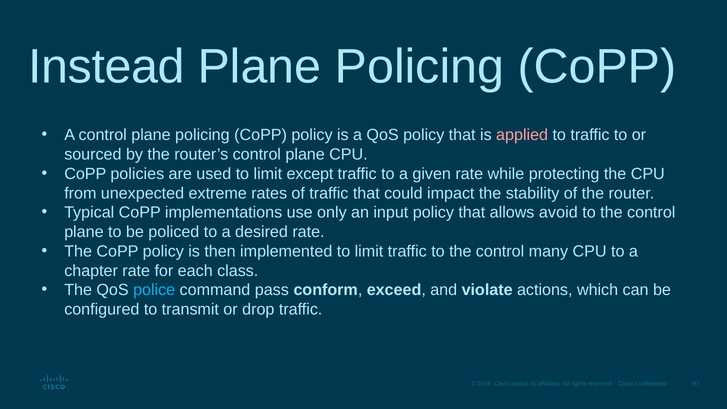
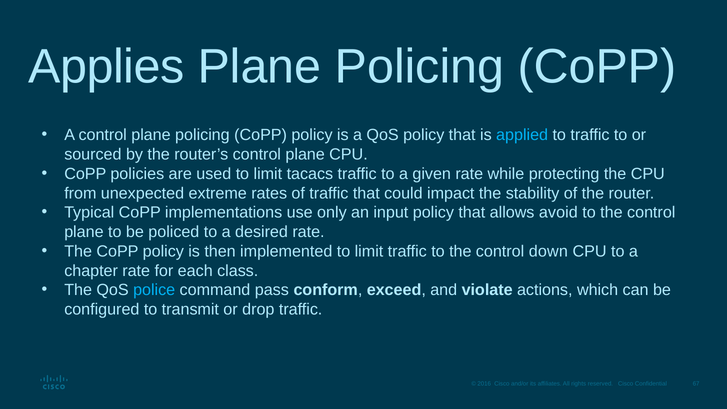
Instead: Instead -> Applies
applied colour: pink -> light blue
except: except -> tacacs
many: many -> down
